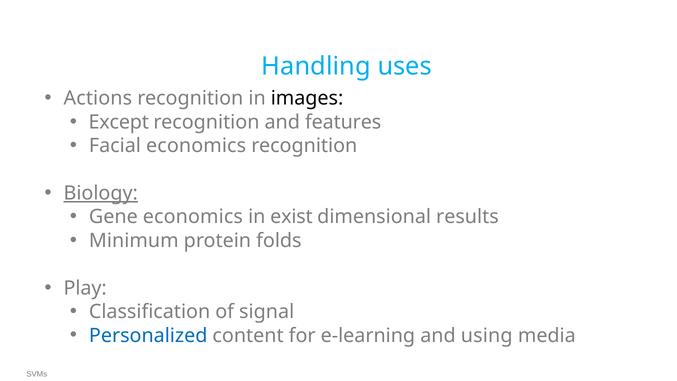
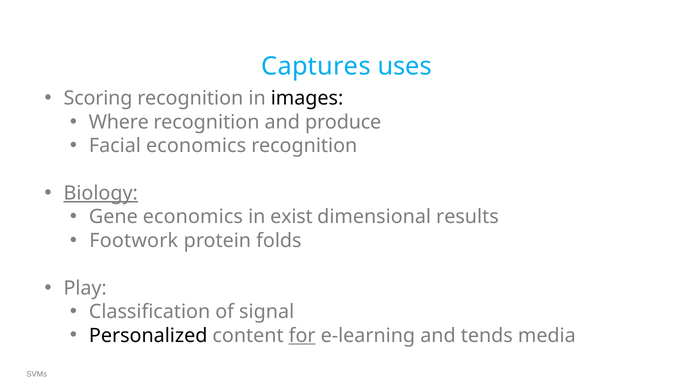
Handling: Handling -> Captures
Actions: Actions -> Scoring
Except: Except -> Where
features: features -> produce
Minimum: Minimum -> Footwork
Personalized colour: blue -> black
for underline: none -> present
using: using -> tends
